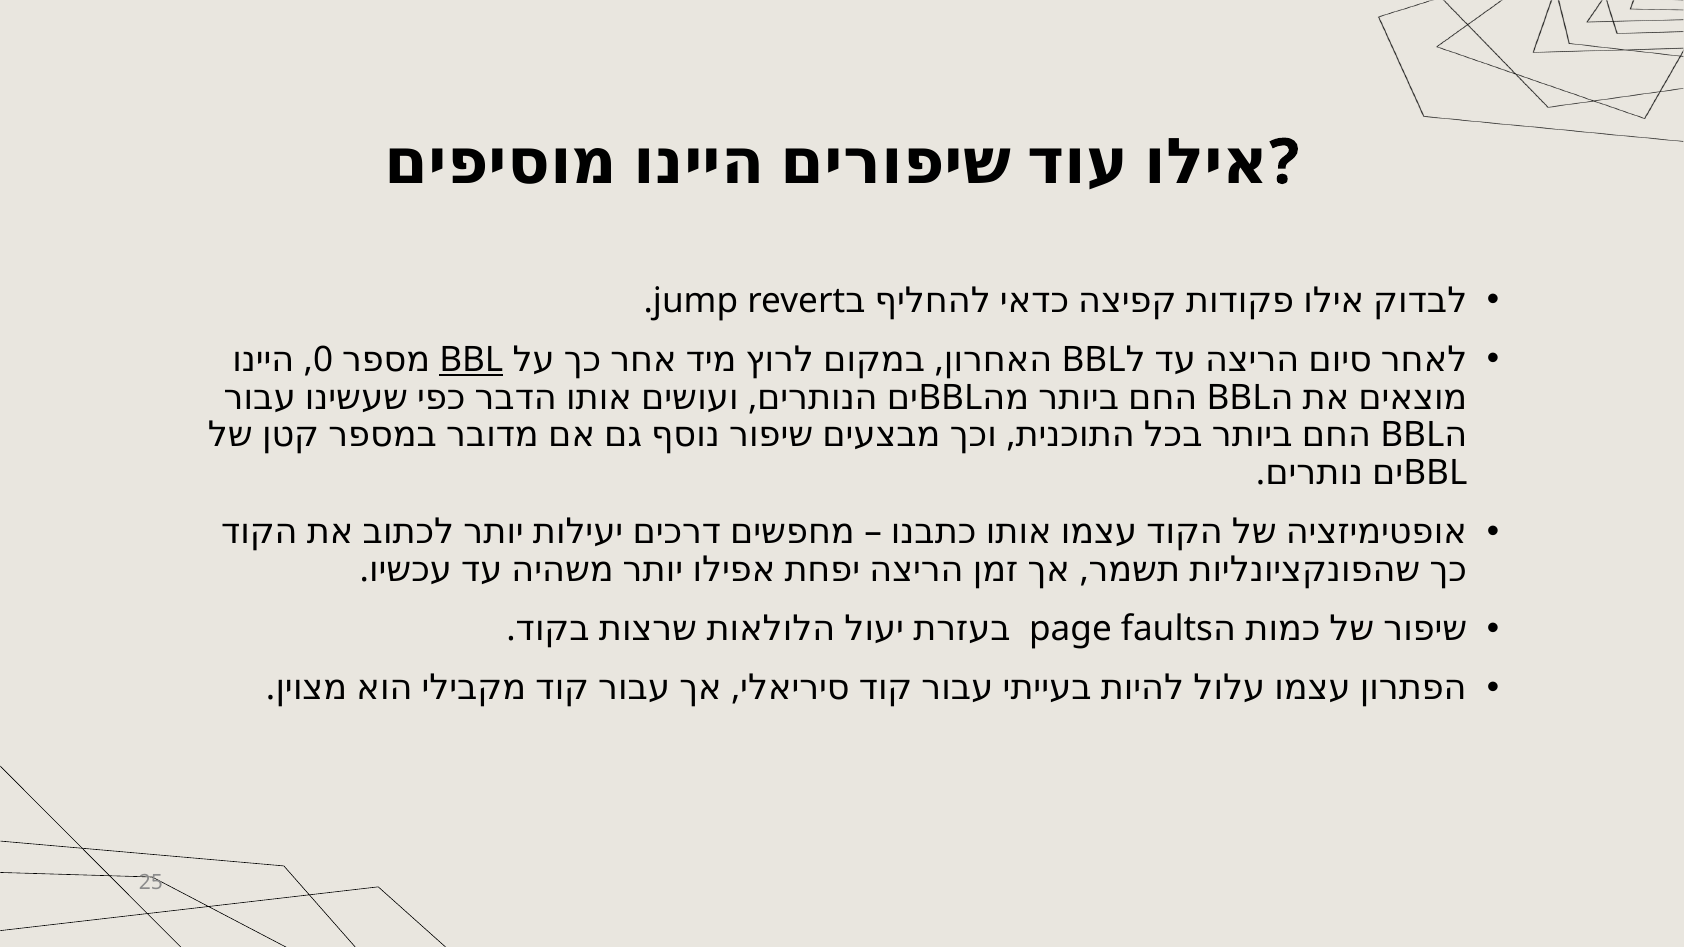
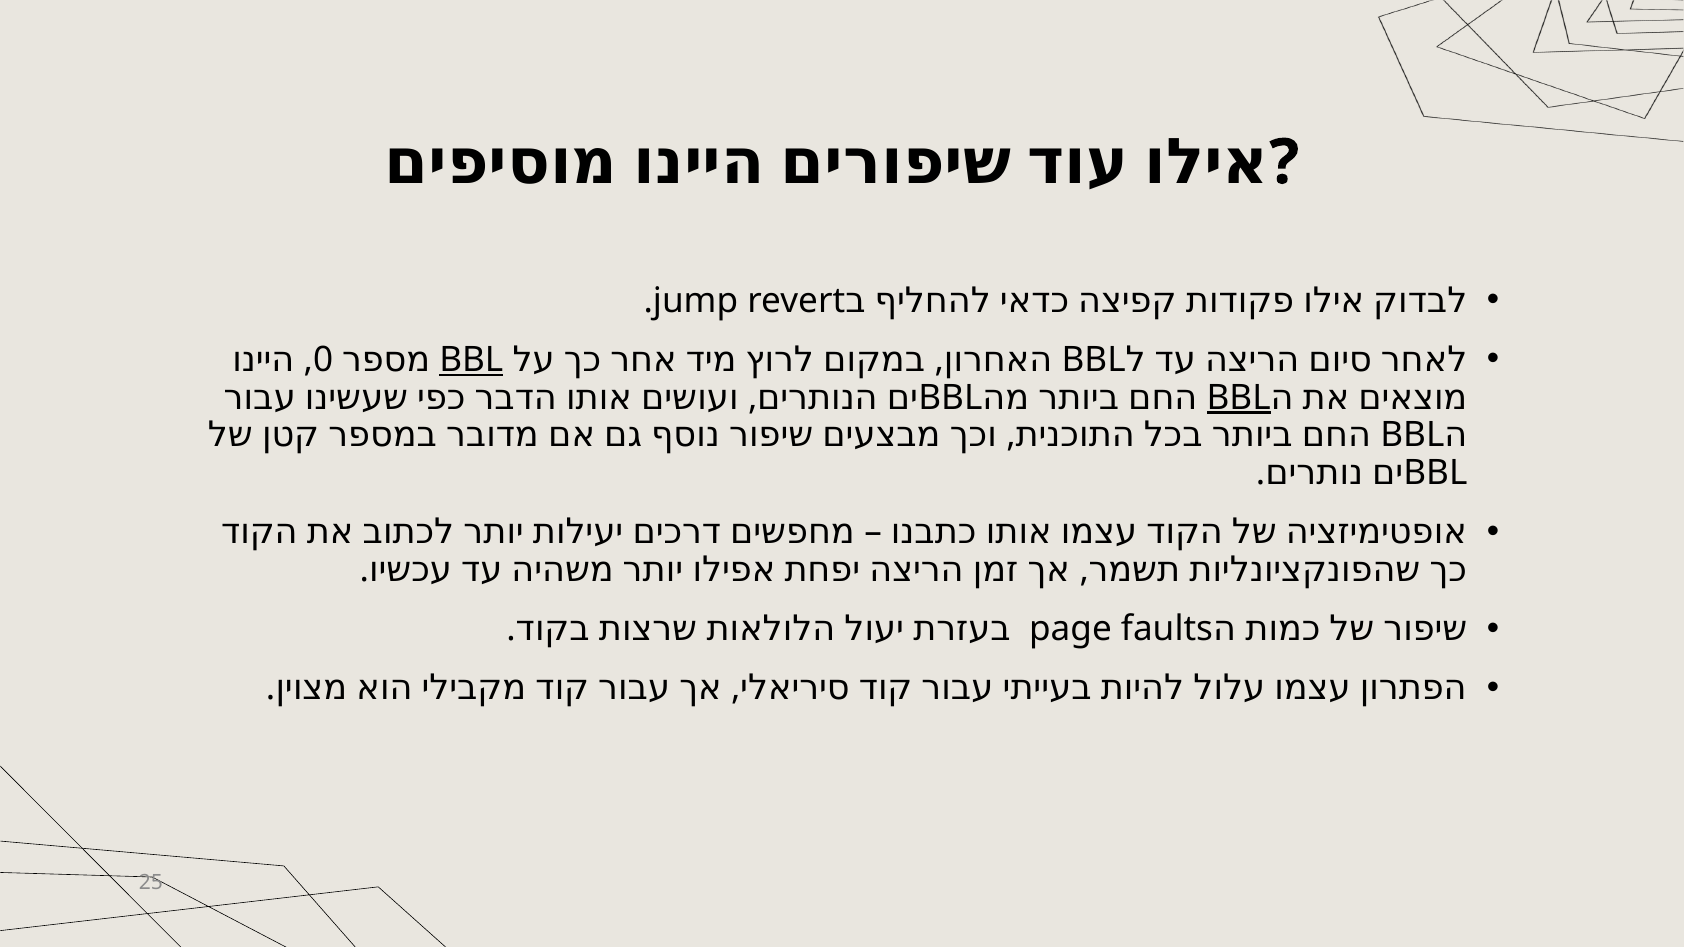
BBL at (1239, 398) underline: none -> present
